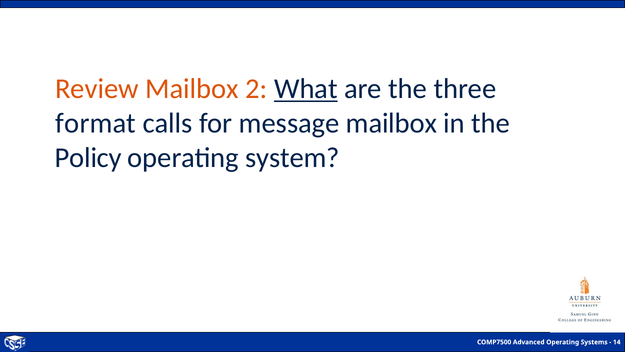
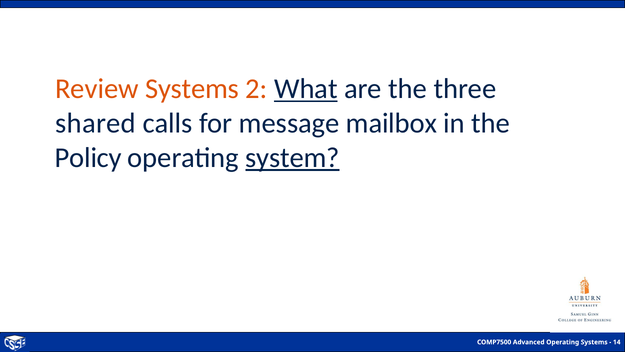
Review Mailbox: Mailbox -> Systems
format: format -> shared
system underline: none -> present
